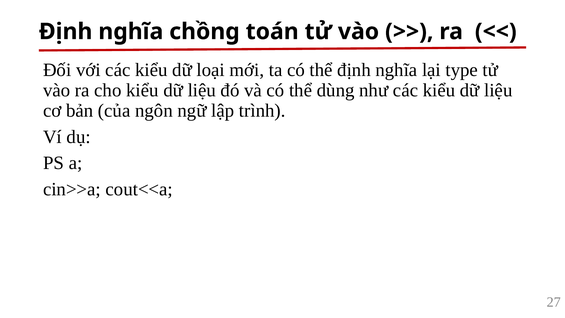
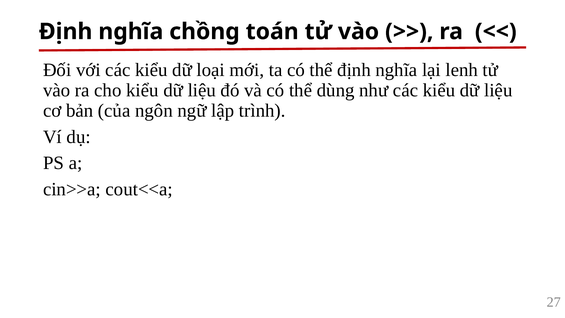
type: type -> lenh
